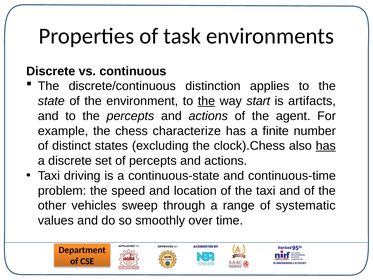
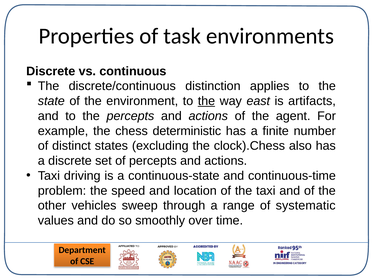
start: start -> east
characterize: characterize -> deterministic
has at (326, 146) underline: present -> none
